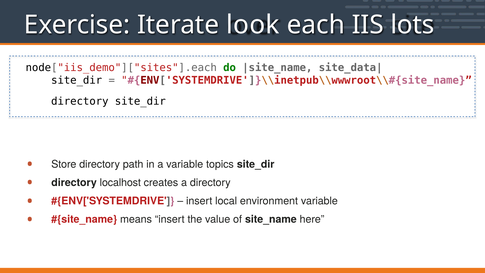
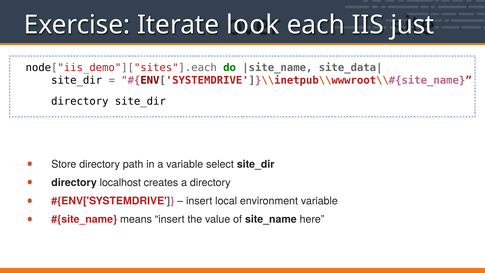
lots: lots -> just
topics: topics -> select
